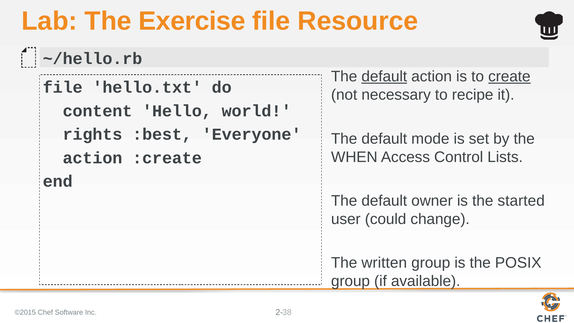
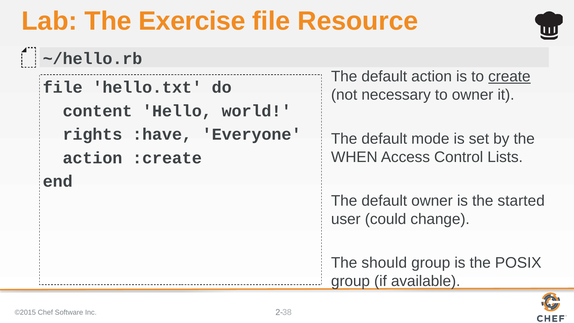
default at (384, 77) underline: present -> none
to recipe: recipe -> owner
:best: :best -> :have
written: written -> should
